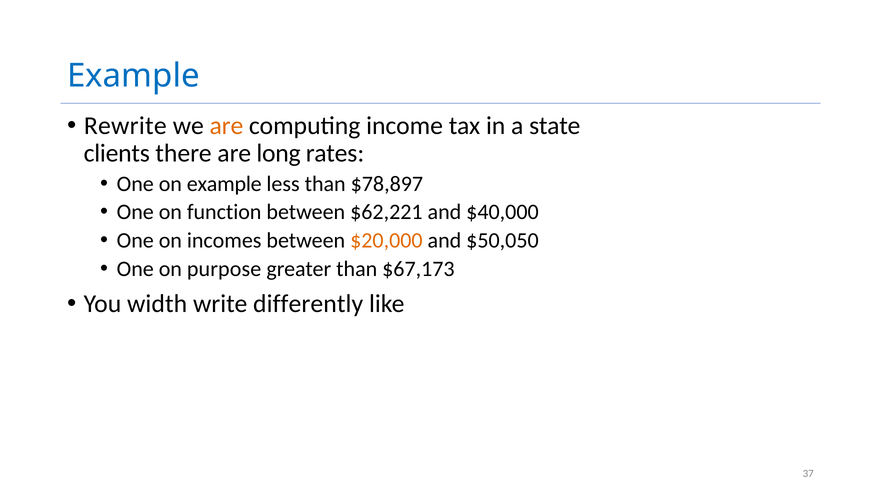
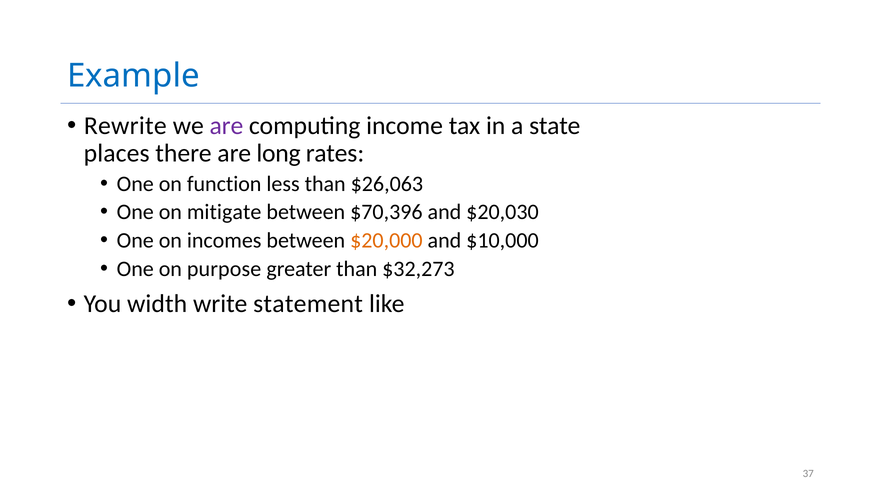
are at (226, 125) colour: orange -> purple
clients: clients -> places
on example: example -> function
$78,897: $78,897 -> $26,063
function: function -> mitigate
$62,221: $62,221 -> $70,396
$40,000: $40,000 -> $20,030
$50,050: $50,050 -> $10,000
$67,173: $67,173 -> $32,273
differently: differently -> statement
